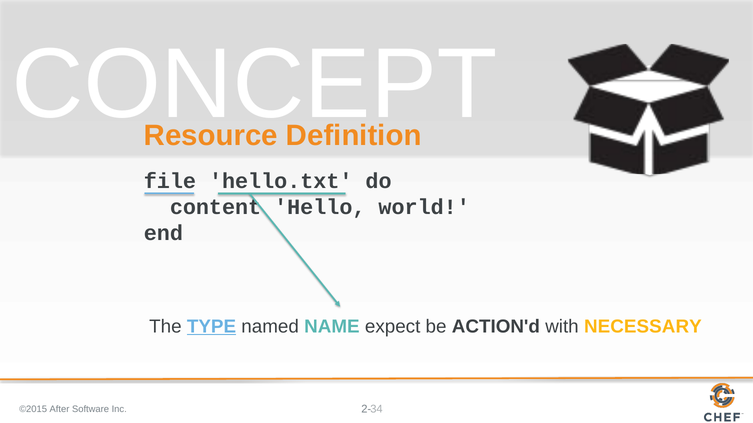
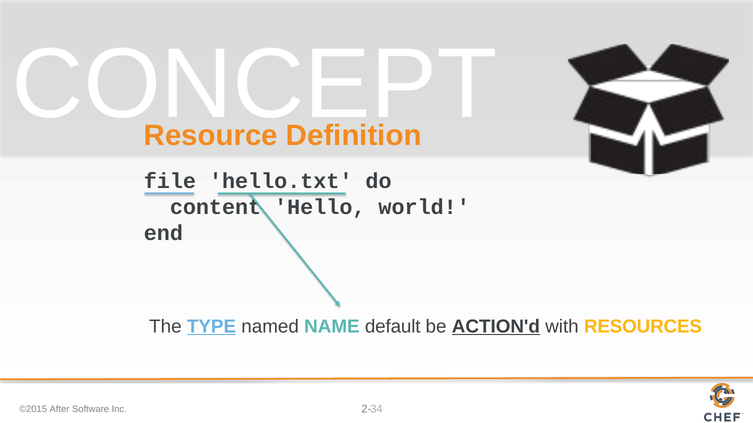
expect: expect -> default
ACTION'd underline: none -> present
NECESSARY: NECESSARY -> RESOURCES
